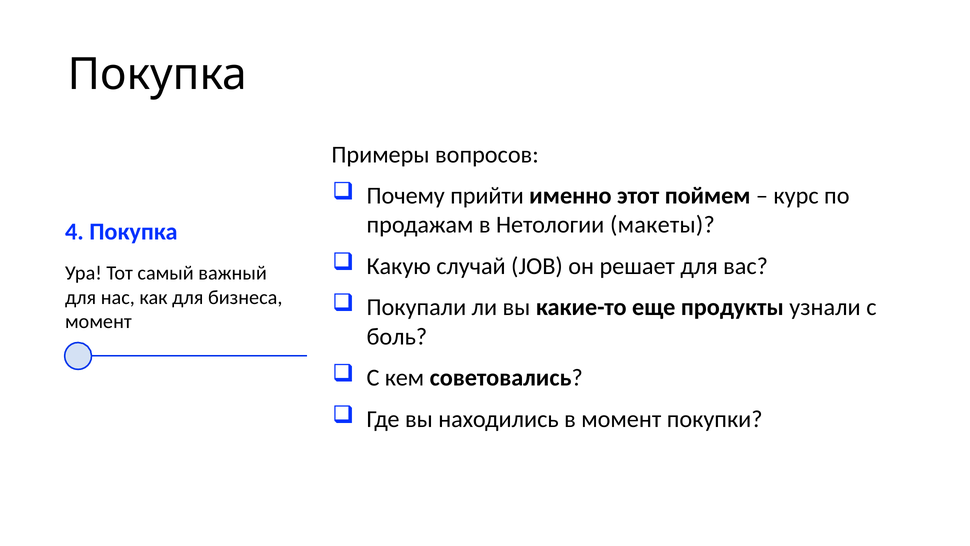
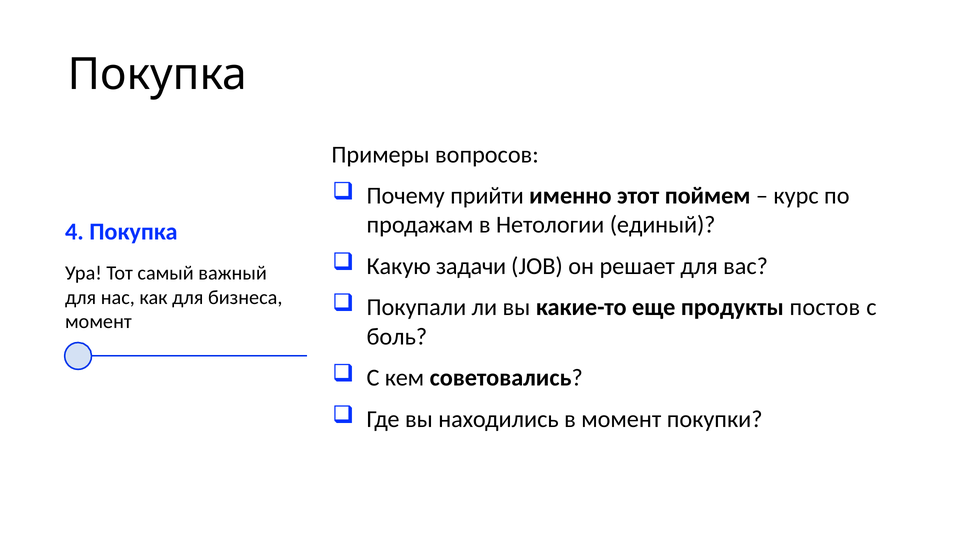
макеты: макеты -> единый
случай: случай -> задачи
узнали: узнали -> постов
